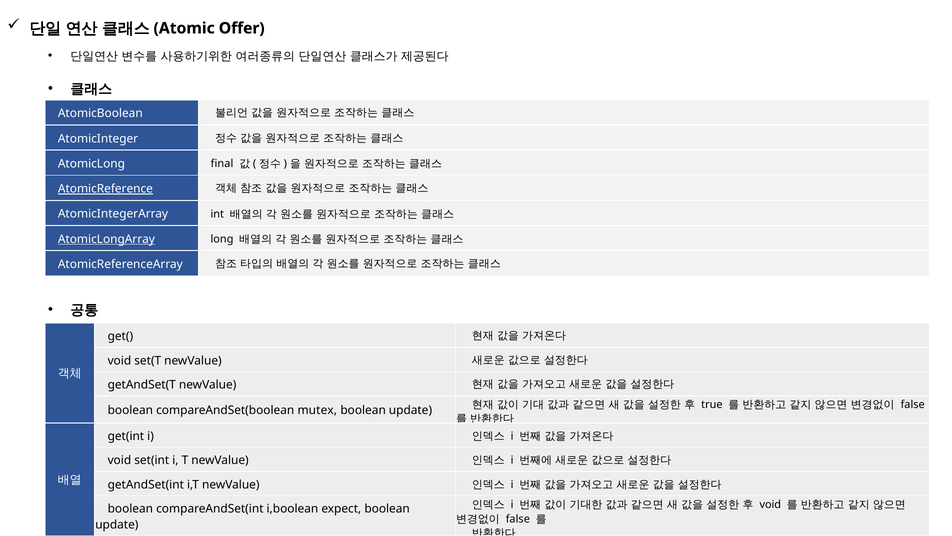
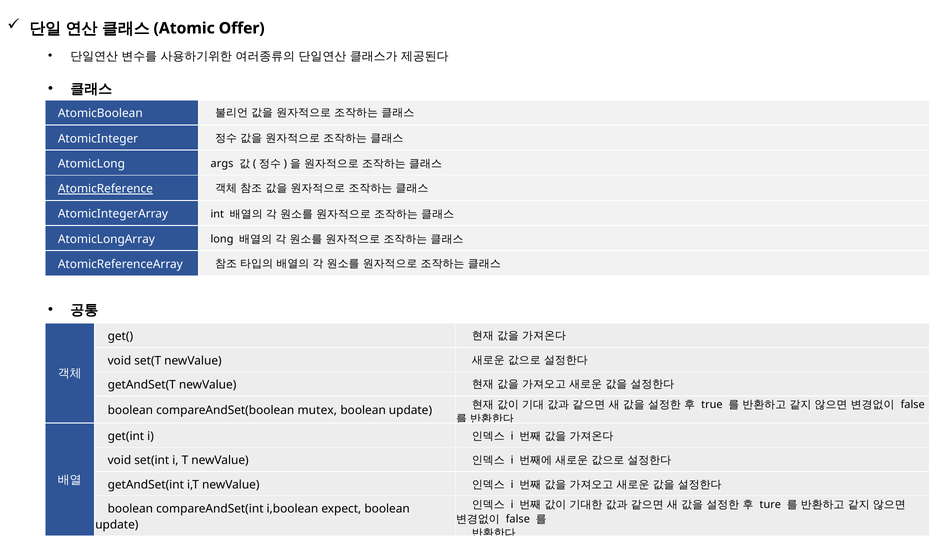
final: final -> args
AtomicLongArray underline: present -> none
void at (770, 504): void -> ture
